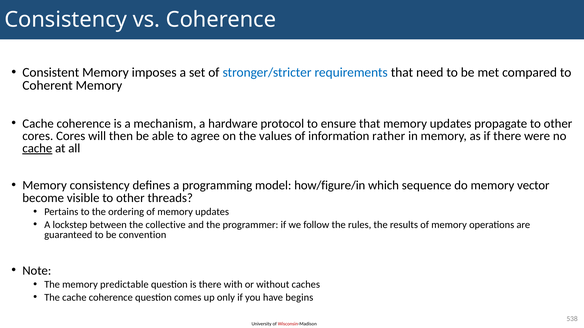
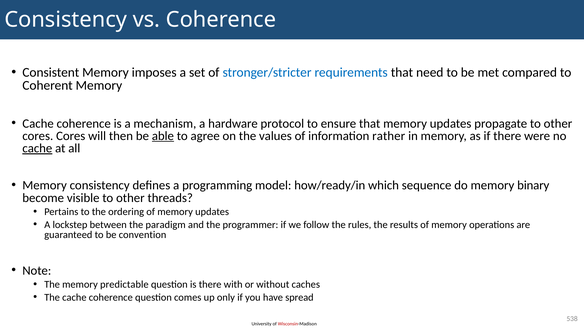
able underline: none -> present
how/figure/in: how/figure/in -> how/ready/in
vector: vector -> binary
collective: collective -> paradigm
begins: begins -> spread
